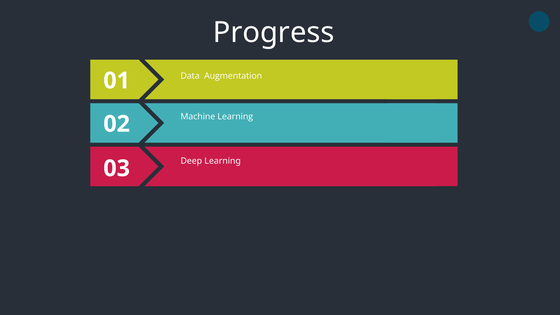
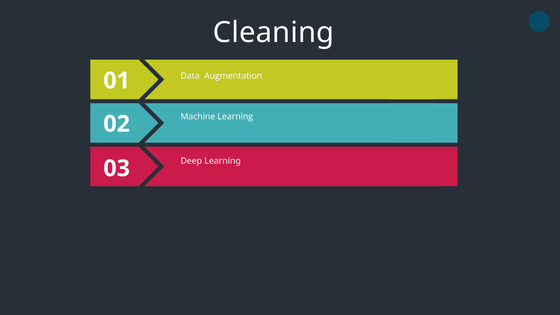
Progress: Progress -> Cleaning
